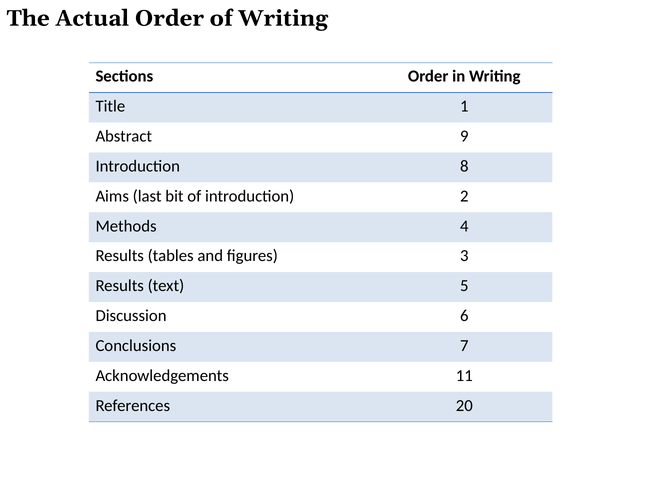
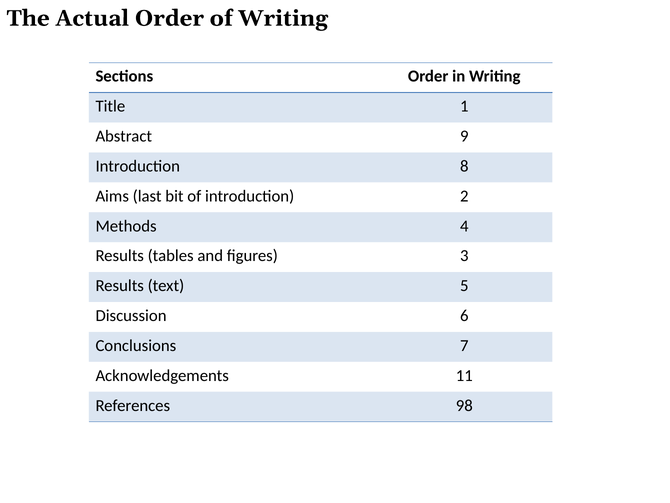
20: 20 -> 98
